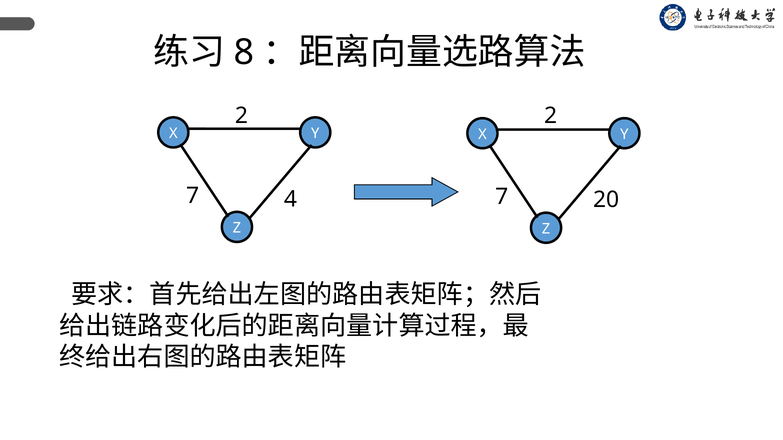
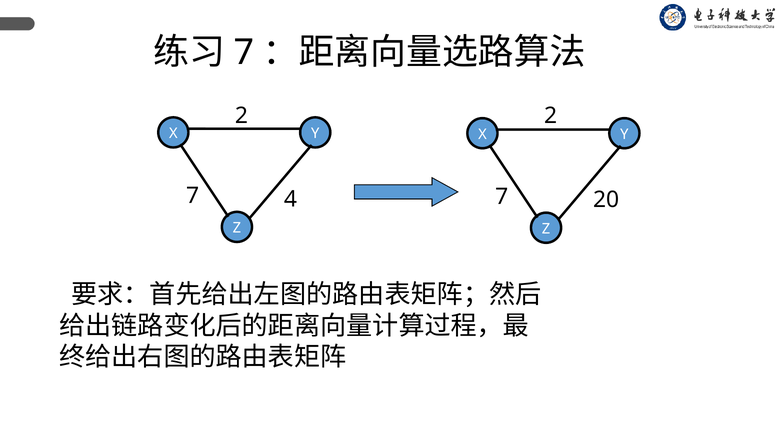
8 at (244, 53): 8 -> 7
